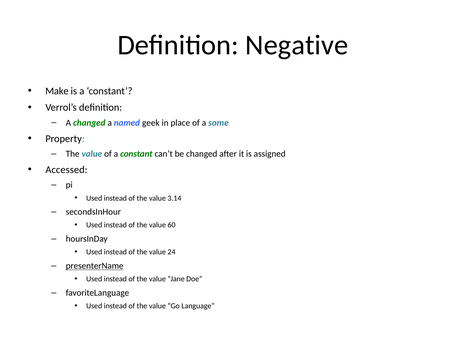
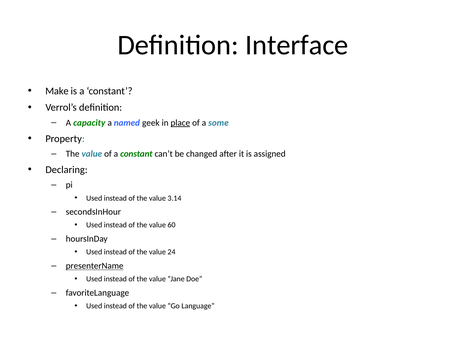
Negative: Negative -> Interface
A changed: changed -> capacity
place underline: none -> present
Accessed: Accessed -> Declaring
